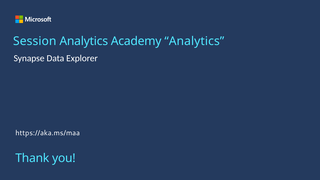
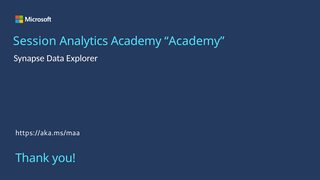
Academy Analytics: Analytics -> Academy
